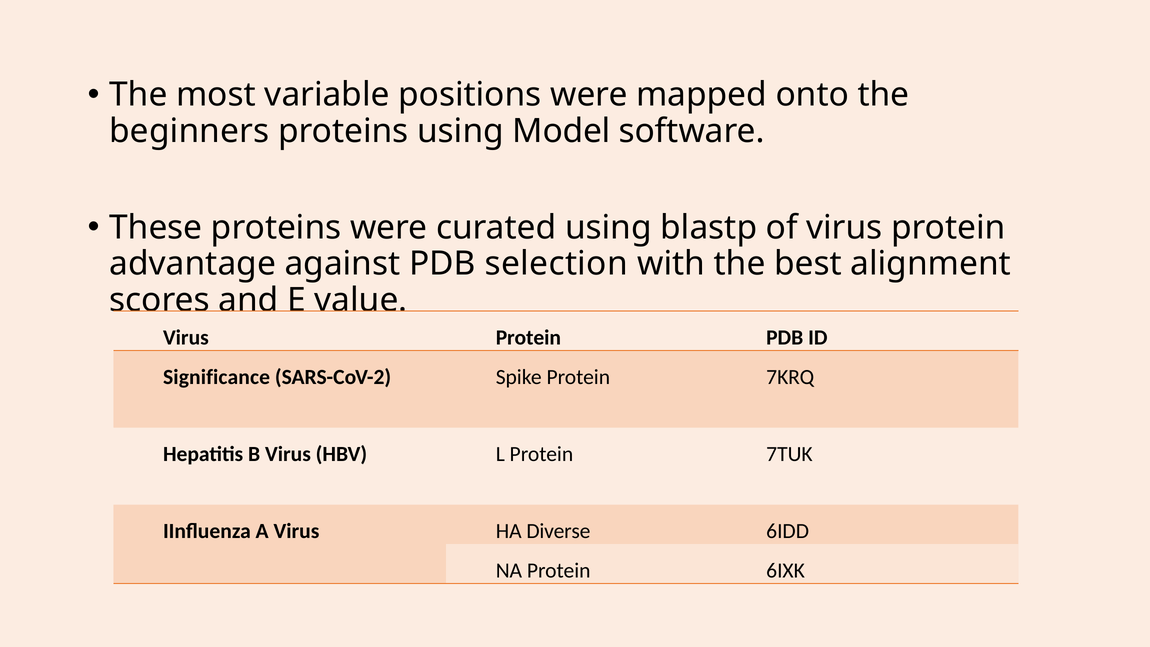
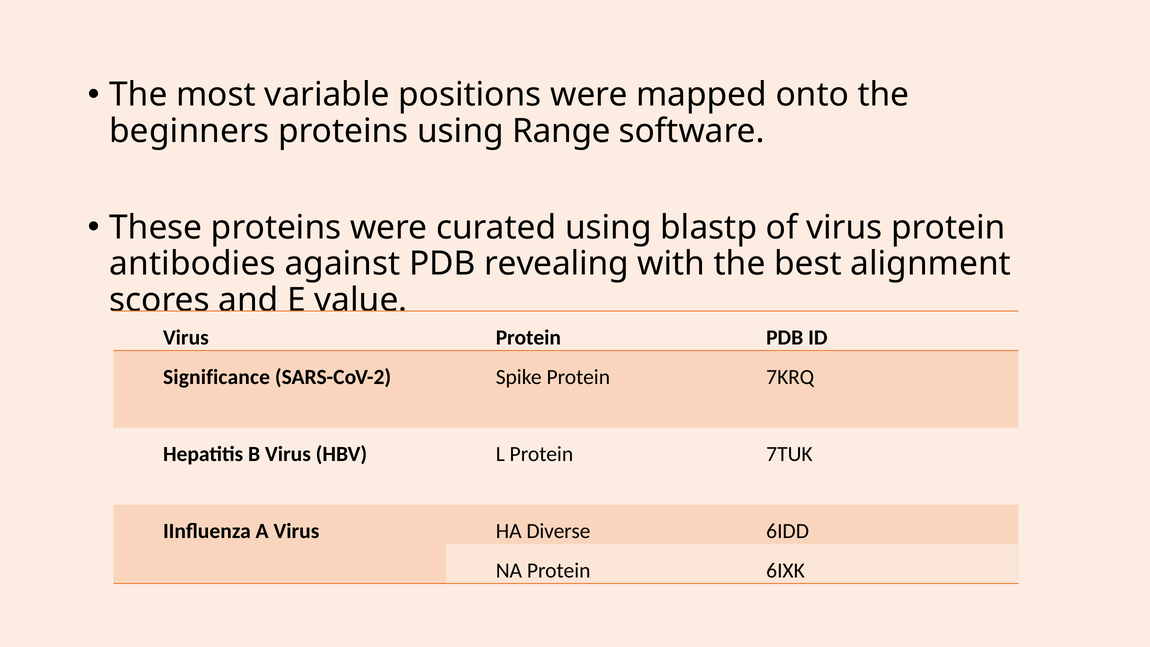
Model: Model -> Range
advantage: advantage -> antibodies
selection: selection -> revealing
